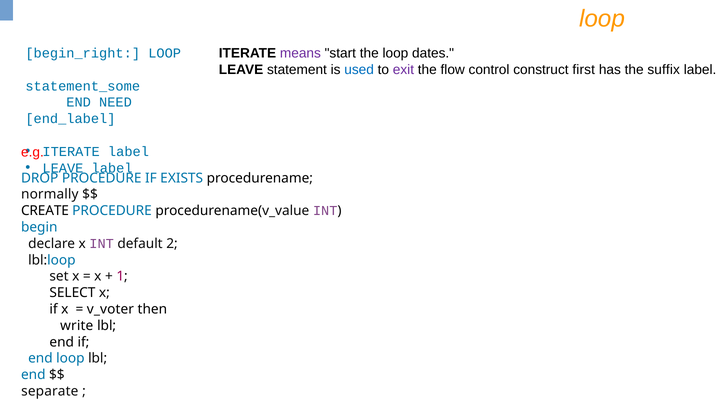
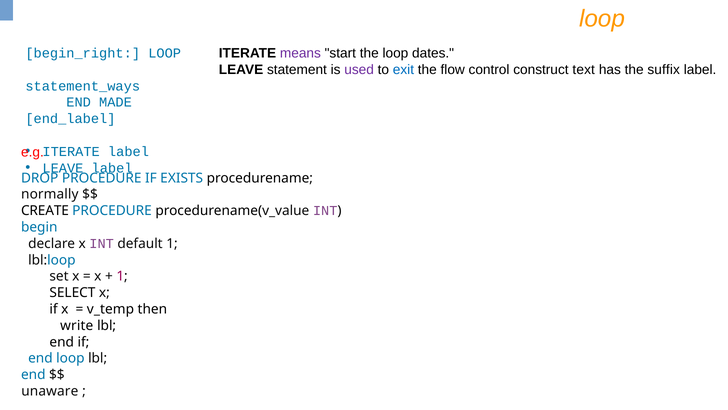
used colour: blue -> purple
exit colour: purple -> blue
first: first -> text
statement_some: statement_some -> statement_ways
NEED: NEED -> MADE
default 2: 2 -> 1
v_voter: v_voter -> v_temp
separate: separate -> unaware
